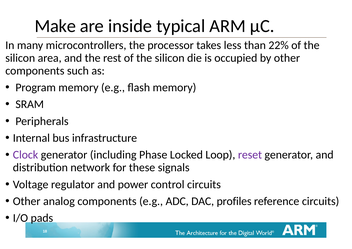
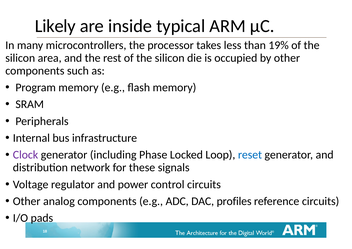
Make: Make -> Likely
22%: 22% -> 19%
reset colour: purple -> blue
